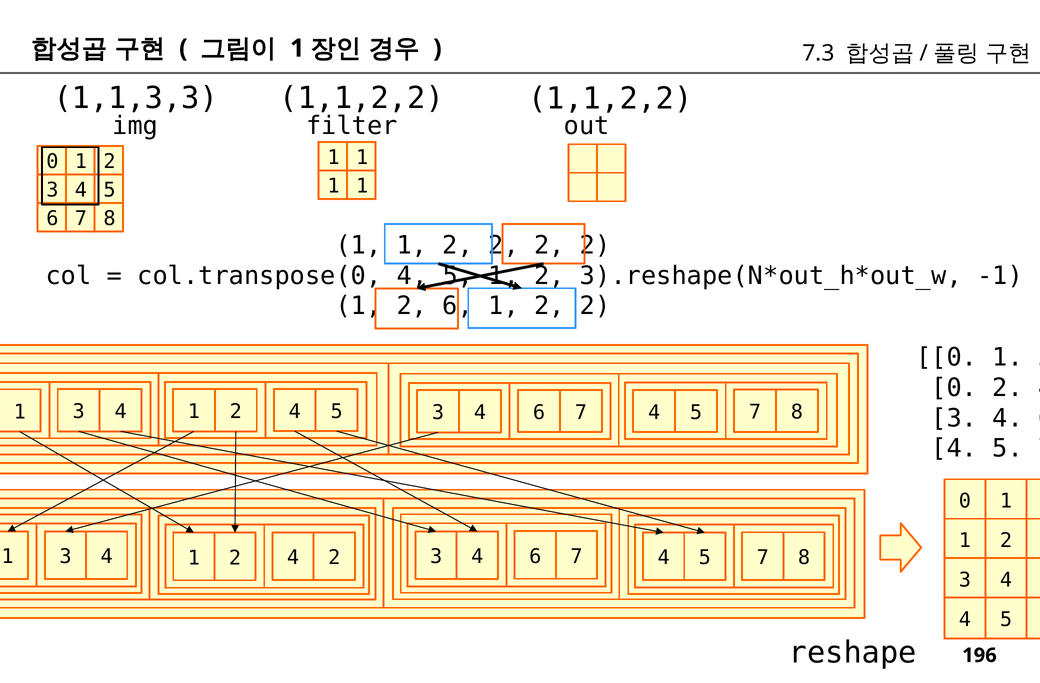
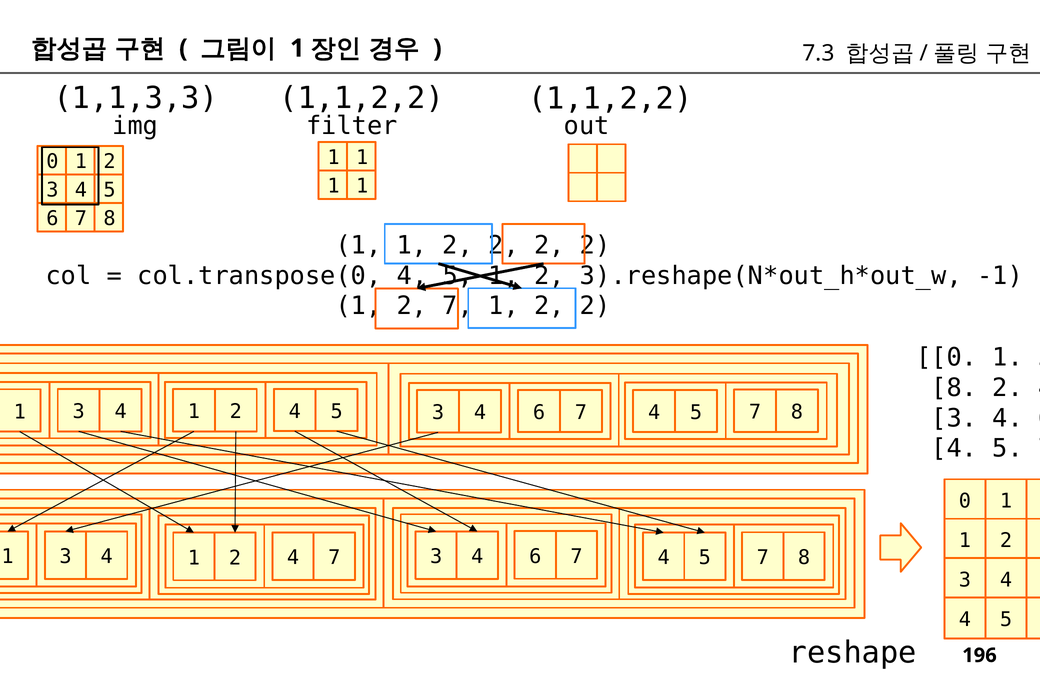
2 6: 6 -> 7
0 at (954, 388): 0 -> 8
4 2: 2 -> 7
